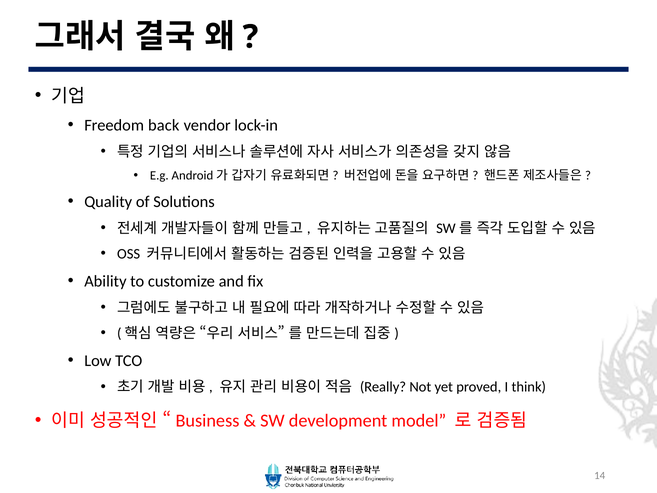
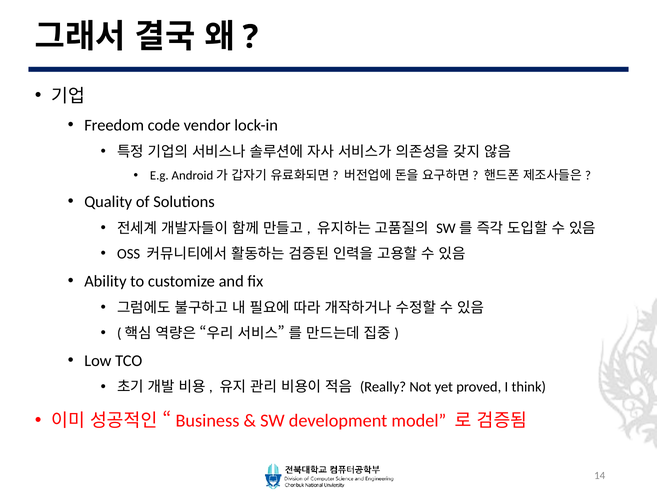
back: back -> code
